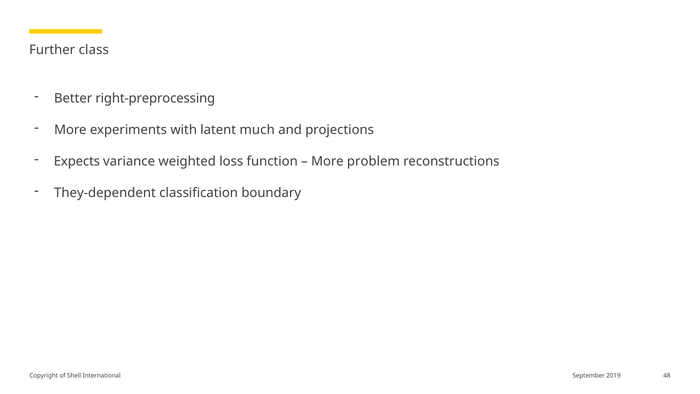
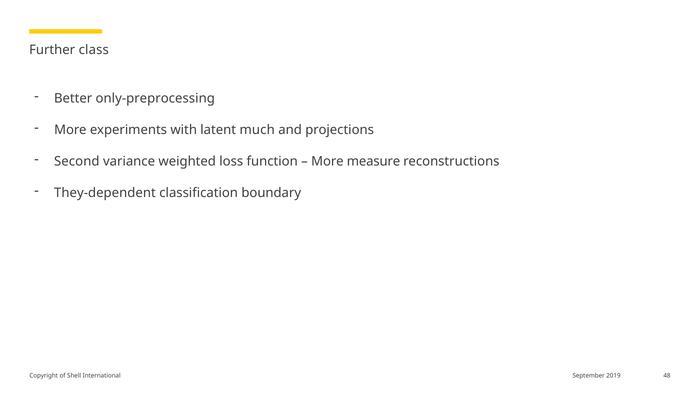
right-preprocessing: right-preprocessing -> only-preprocessing
Expects: Expects -> Second
problem: problem -> measure
